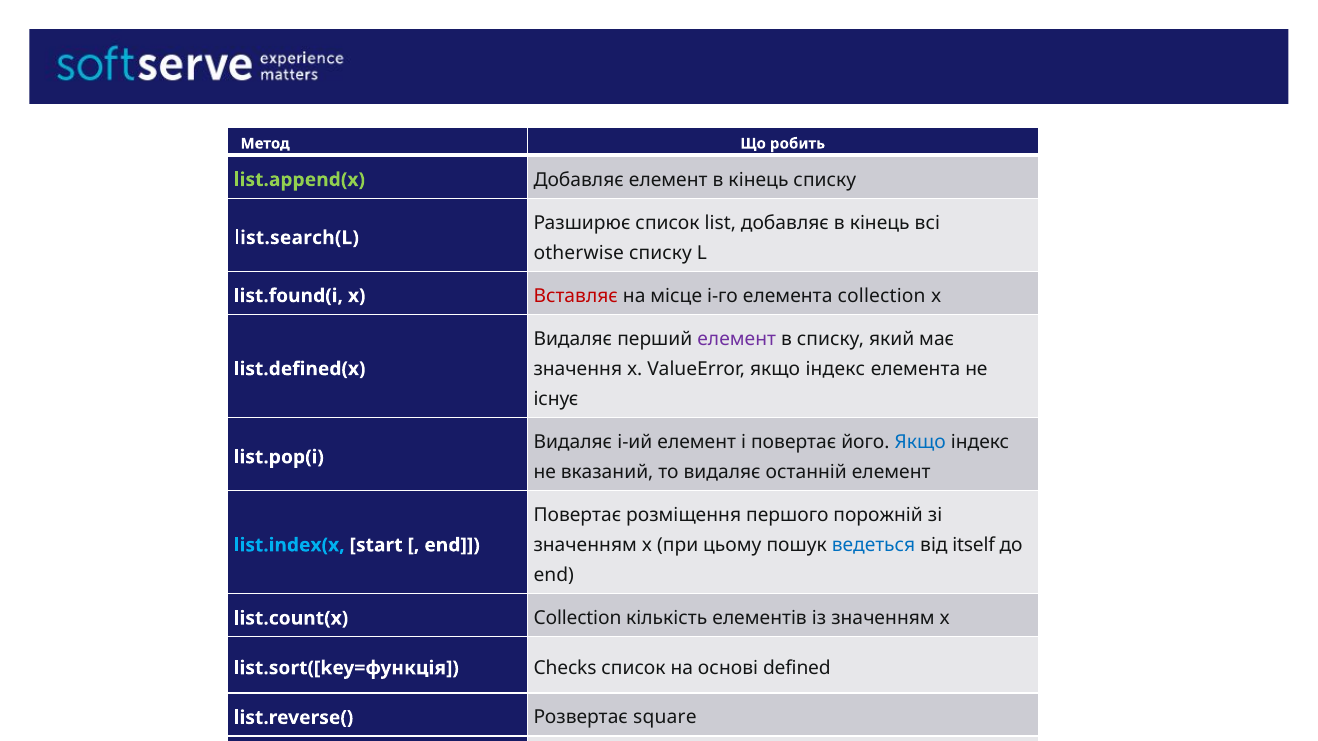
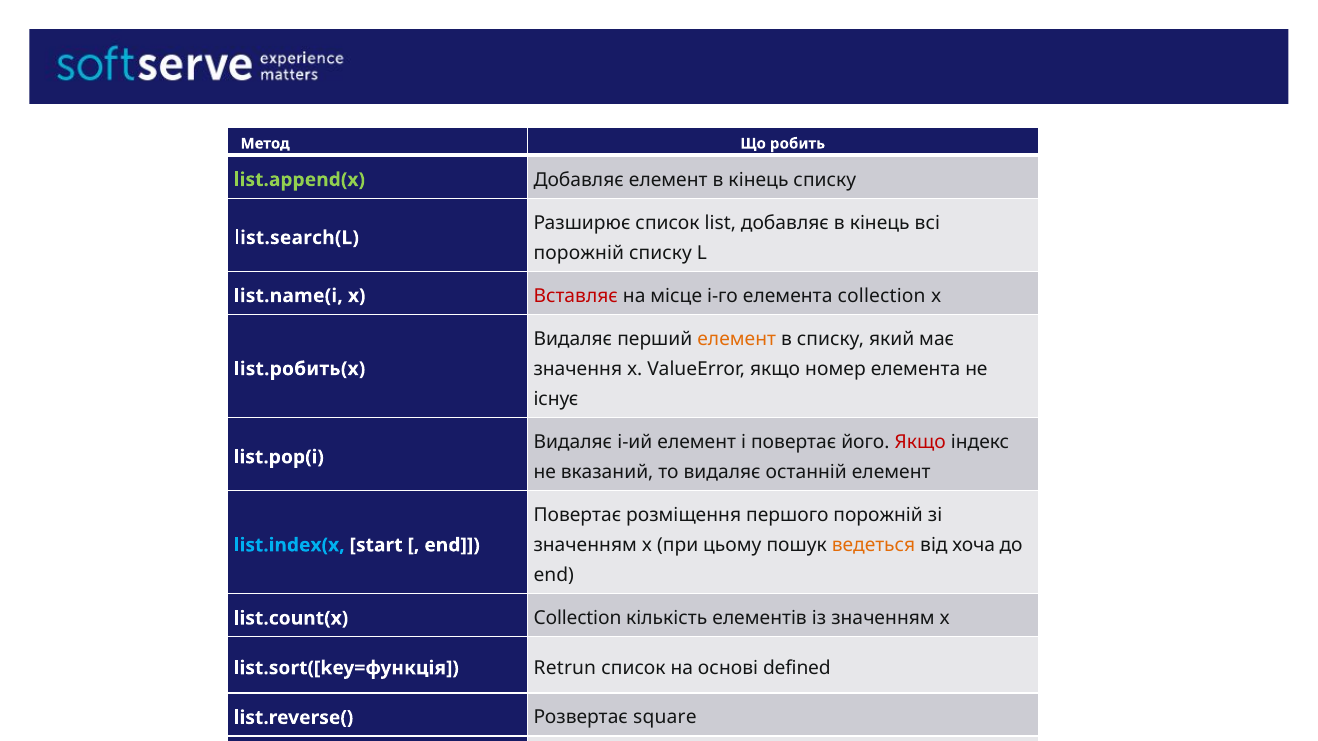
otherwise at (579, 253): otherwise -> порожній
list.found(i: list.found(i -> list.name(i
елемент at (737, 339) colour: purple -> orange
ValueError якщо індекс: індекс -> номер
list.defined(x: list.defined(x -> list.робить(x
Якщо at (920, 442) colour: blue -> red
ведеться colour: blue -> orange
itself: itself -> хоча
Checks: Checks -> Retrun
